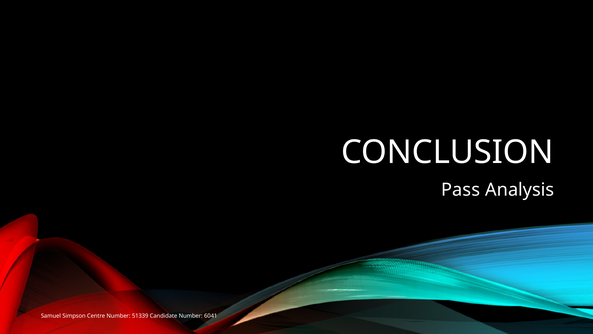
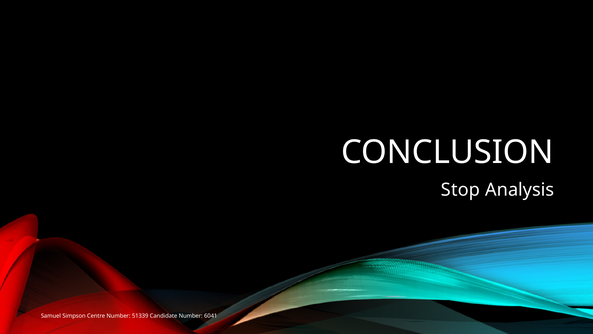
Pass: Pass -> Stop
